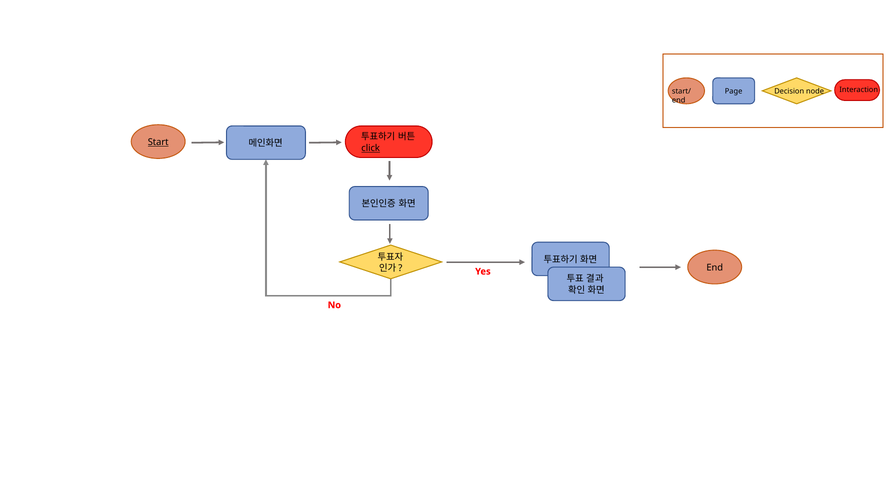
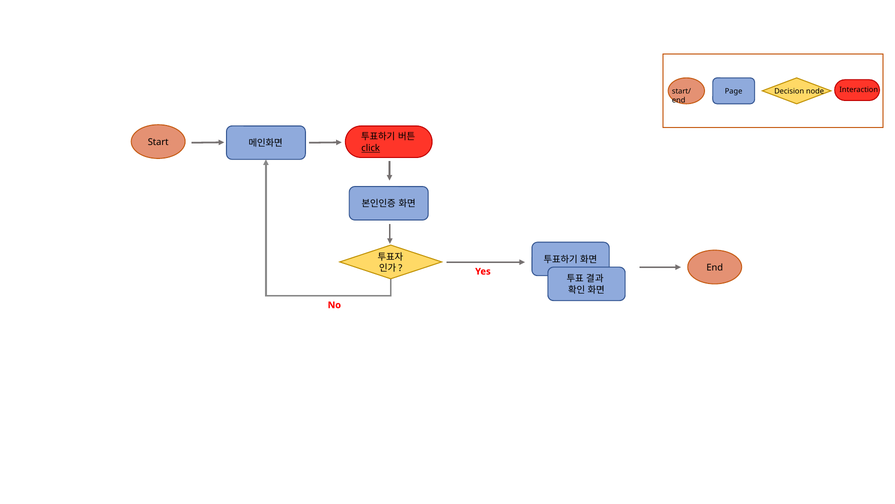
Start underline: present -> none
